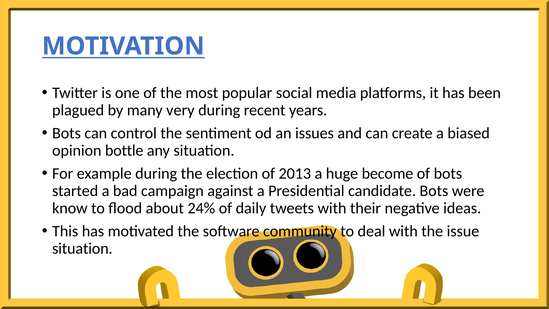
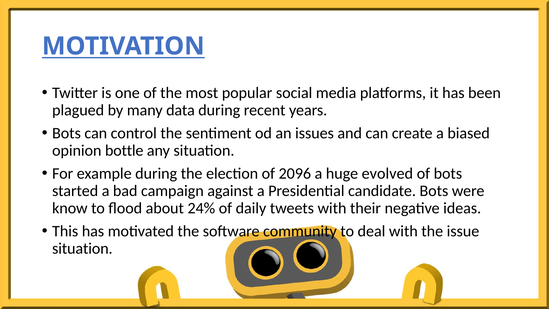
very: very -> data
2013: 2013 -> 2096
become: become -> evolved
